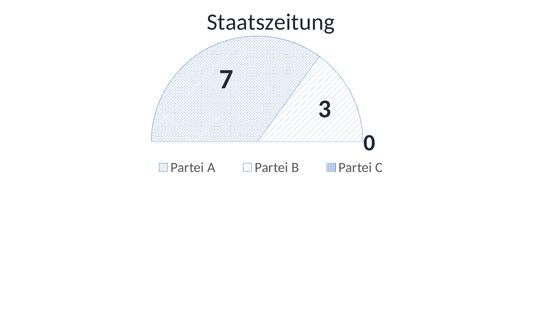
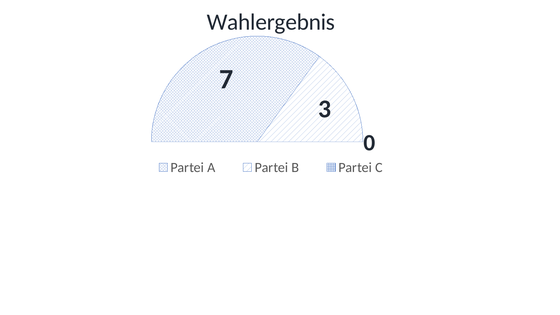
Staatszeitung: Staatszeitung -> Wahlergebnis
